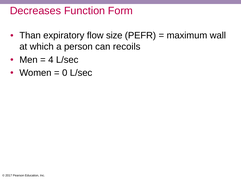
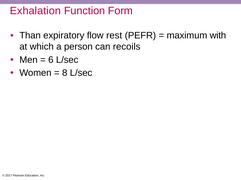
Decreases: Decreases -> Exhalation
size: size -> rest
wall: wall -> with
4: 4 -> 6
0: 0 -> 8
